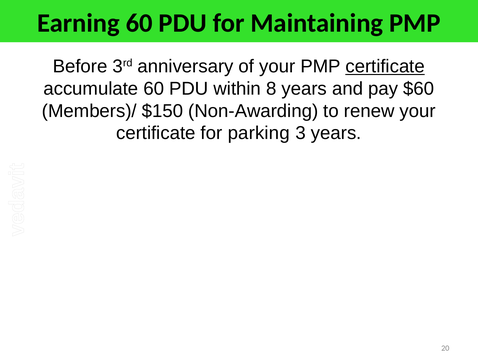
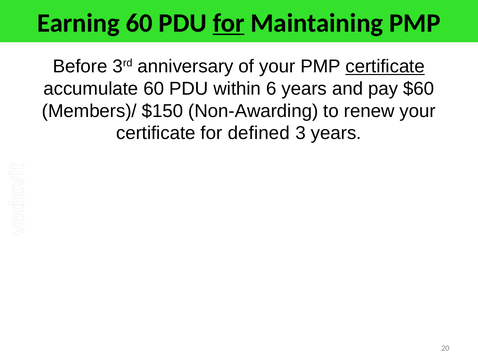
for at (229, 23) underline: none -> present
8: 8 -> 6
parking: parking -> defined
